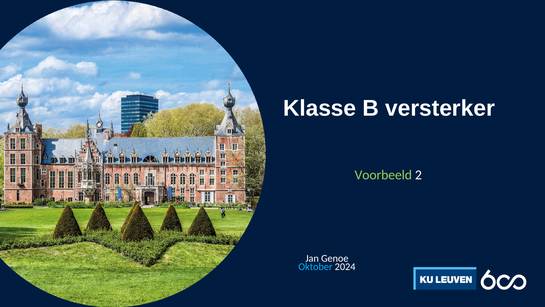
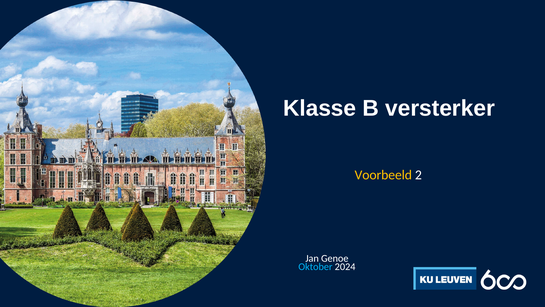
Voorbeeld colour: light green -> yellow
